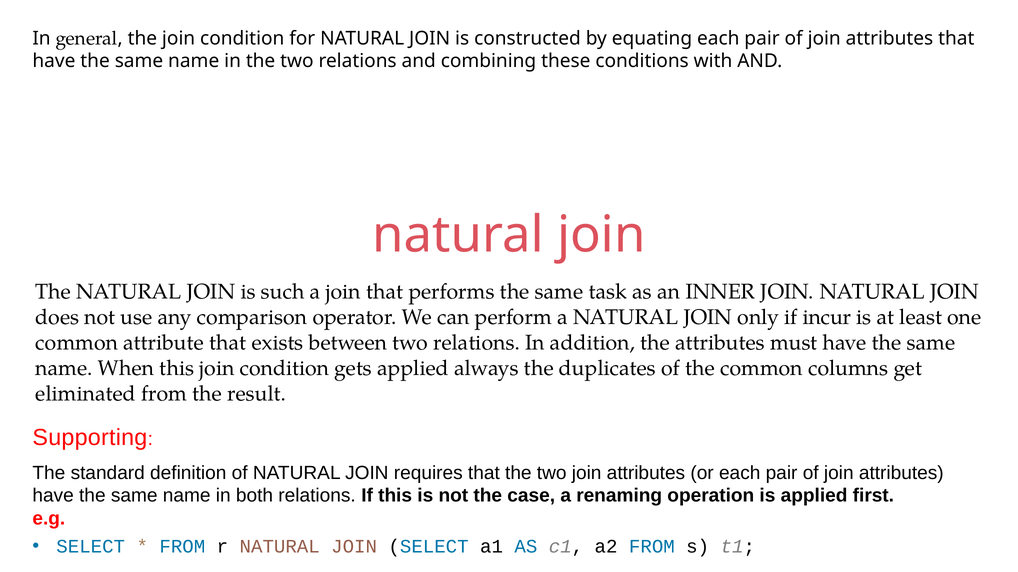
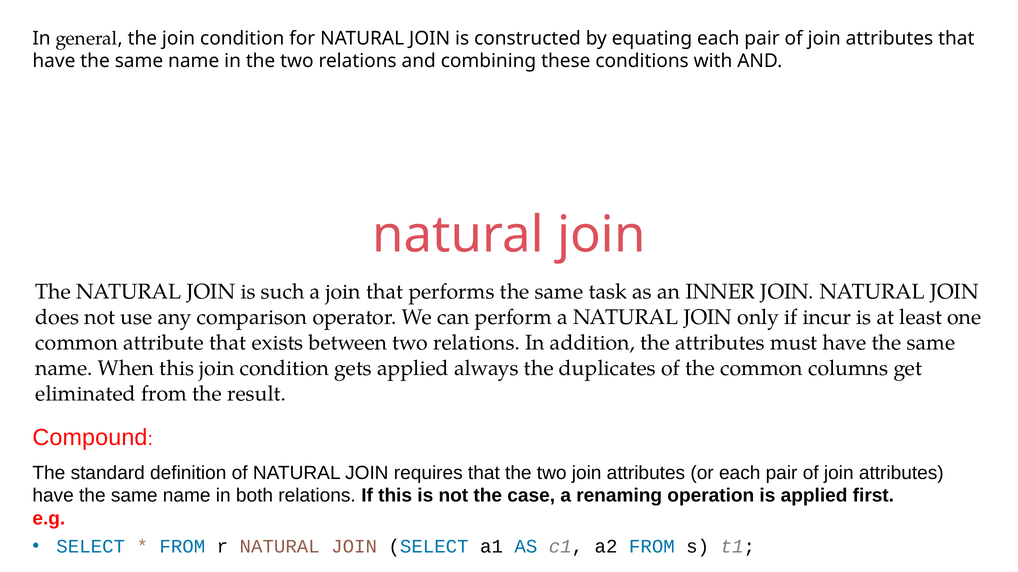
Supporting: Supporting -> Compound
